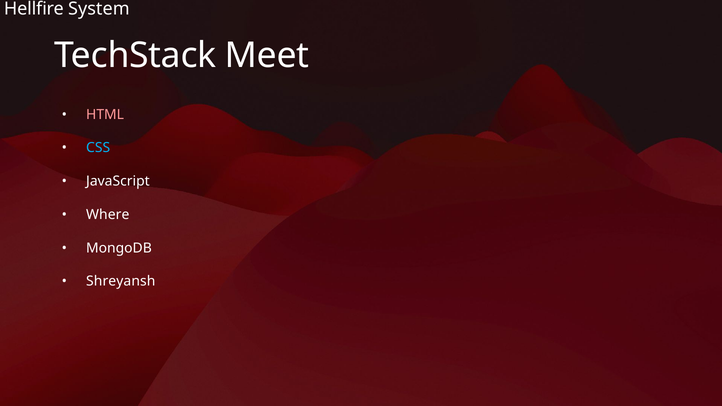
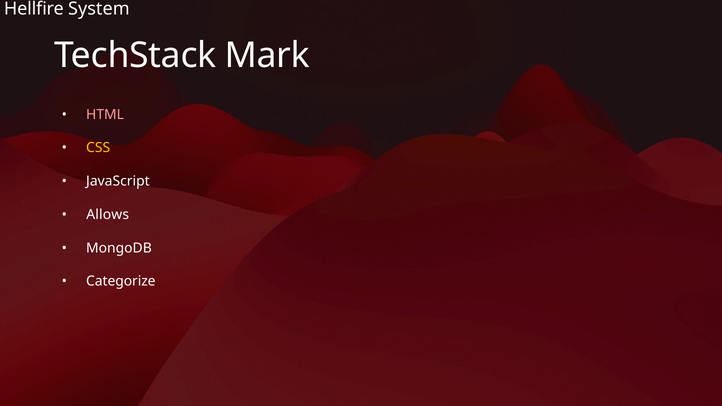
Meet: Meet -> Mark
CSS colour: light blue -> yellow
Where: Where -> Allows
Shreyansh: Shreyansh -> Categorize
